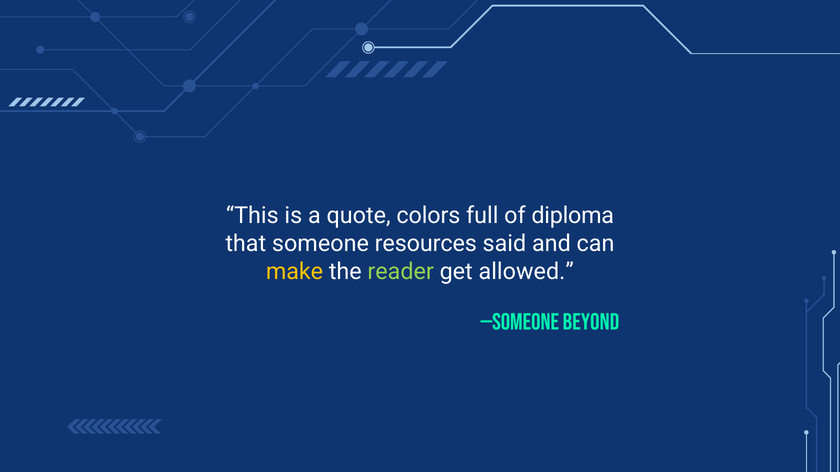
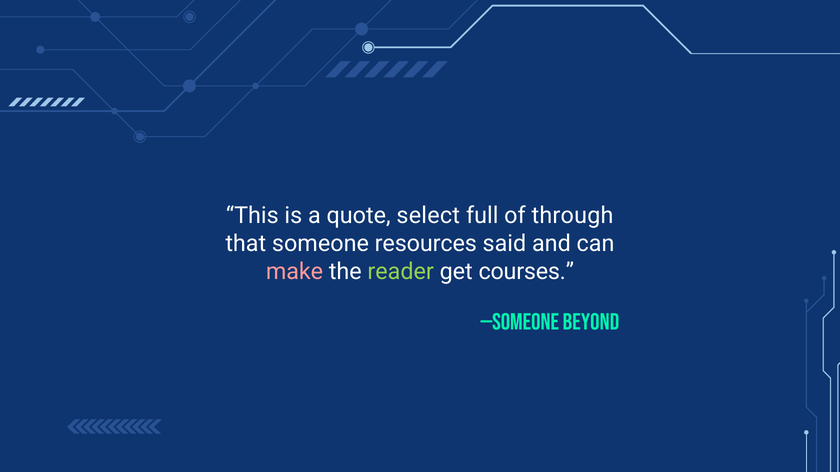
colors: colors -> select
diploma: diploma -> through
make colour: yellow -> pink
allowed: allowed -> courses
